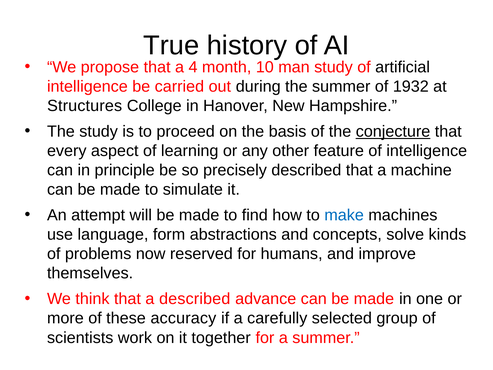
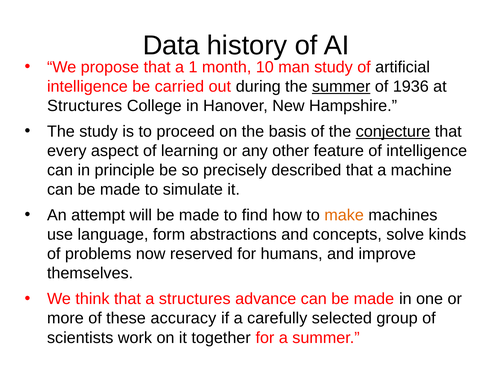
True: True -> Data
4: 4 -> 1
summer at (341, 86) underline: none -> present
1932: 1932 -> 1936
make colour: blue -> orange
a described: described -> structures
